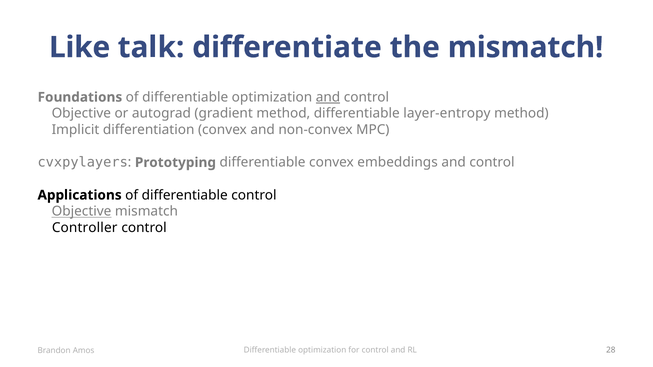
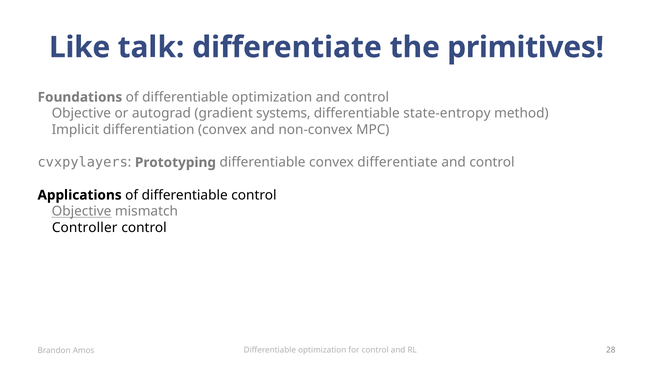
the mismatch: mismatch -> primitives
and at (328, 97) underline: present -> none
gradient method: method -> systems
layer-entropy: layer-entropy -> state-entropy
convex embeddings: embeddings -> differentiate
